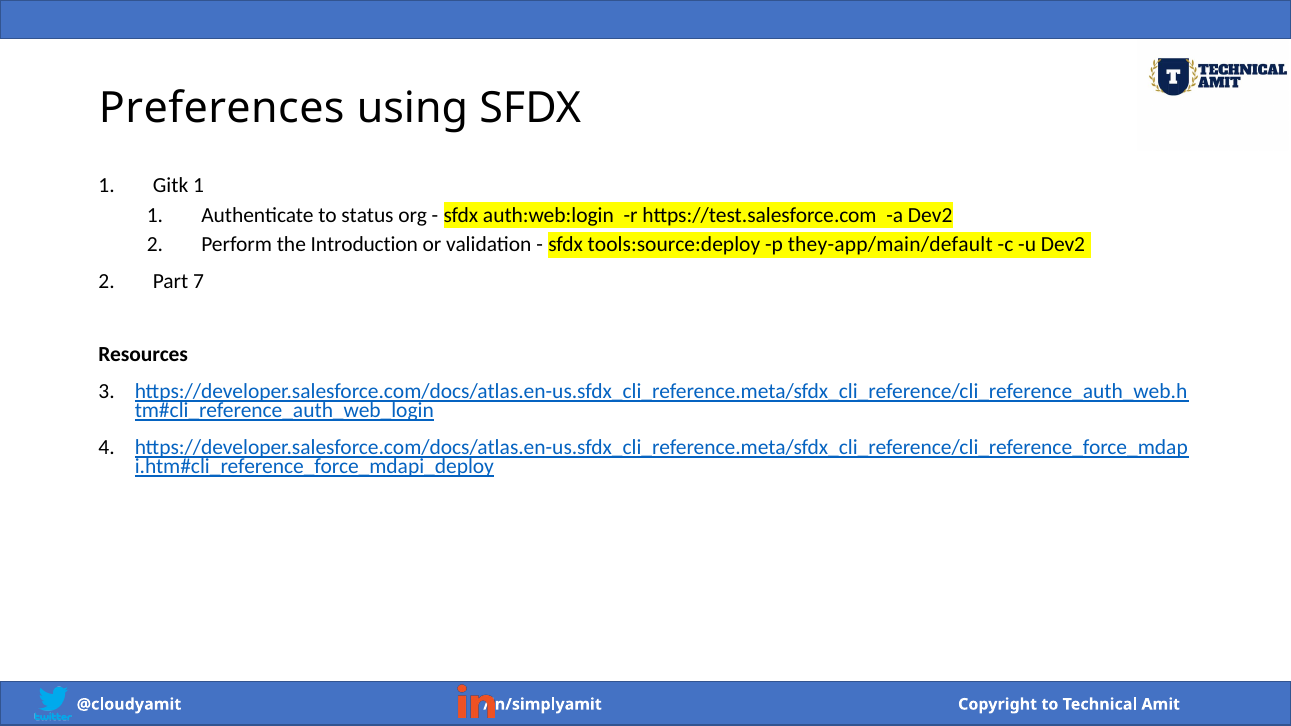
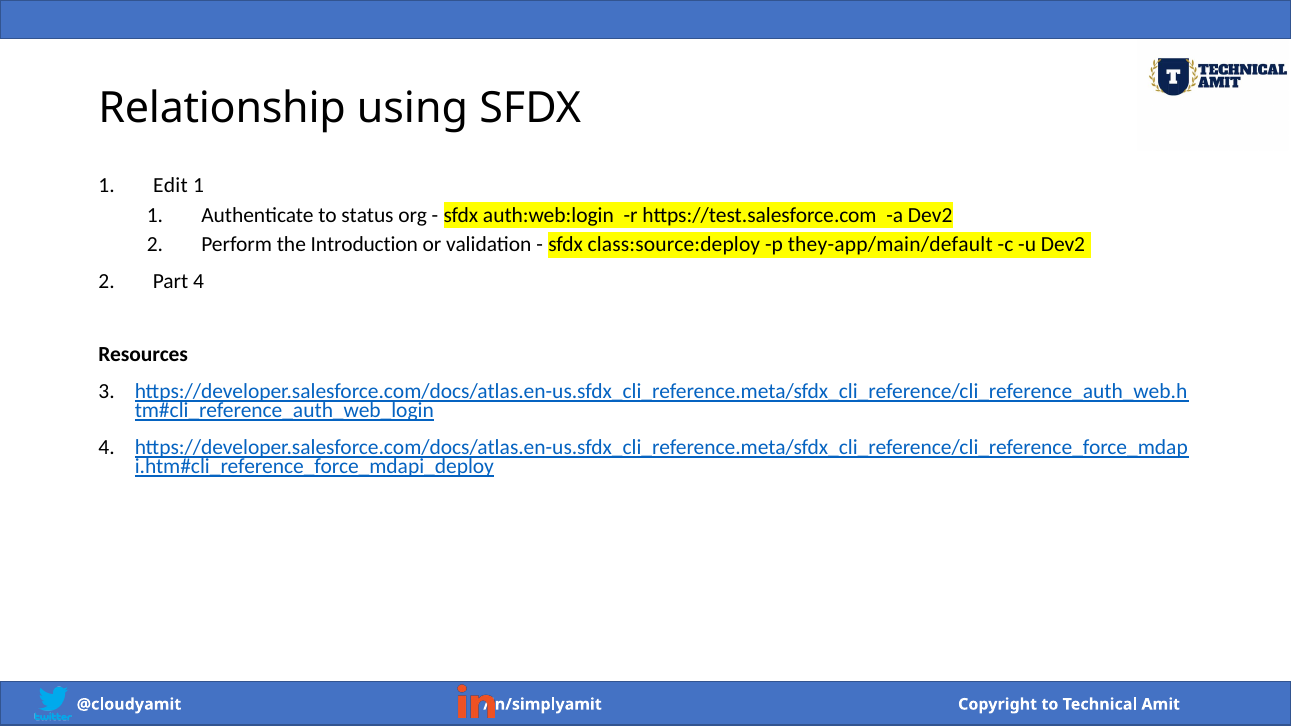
Preferences: Preferences -> Relationship
Gitk: Gitk -> Edit
tools:source:deploy: tools:source:deploy -> class:source:deploy
Part 7: 7 -> 4
